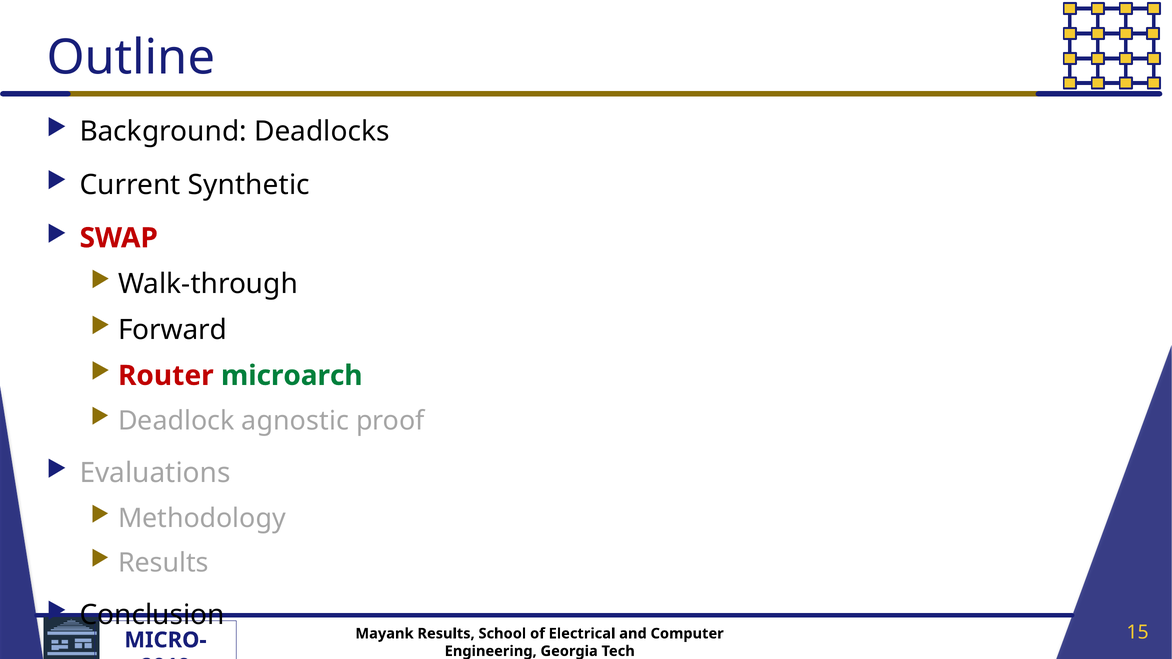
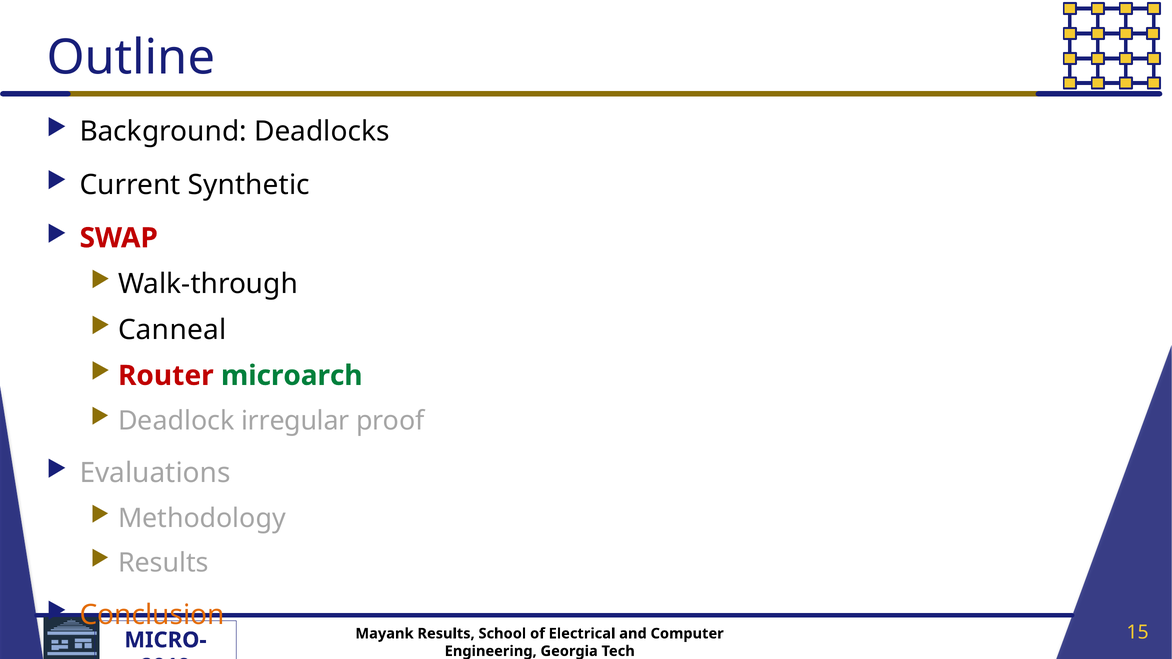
Forward: Forward -> Canneal
agnostic: agnostic -> irregular
Conclusion colour: black -> orange
